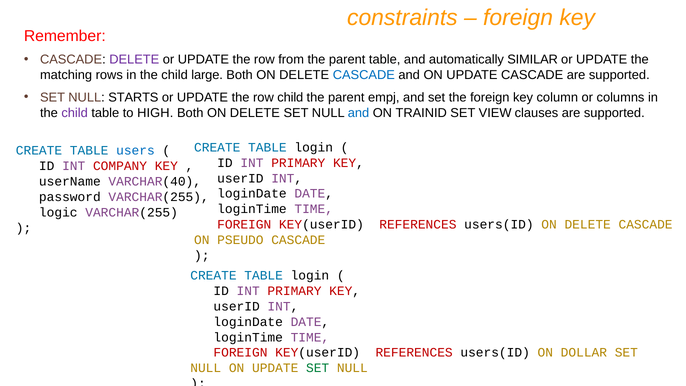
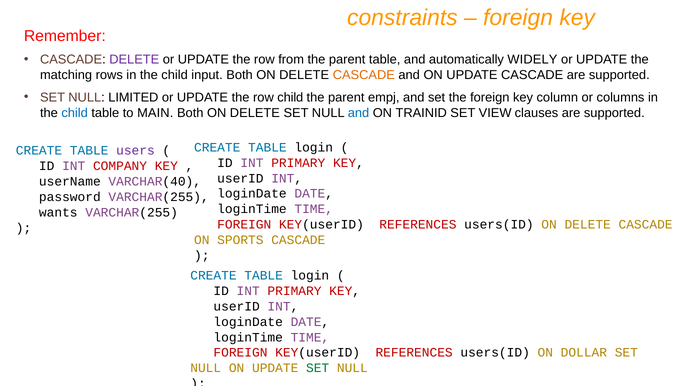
SIMILAR: SIMILAR -> WIDELY
large: large -> input
CASCADE at (364, 75) colour: blue -> orange
STARTS: STARTS -> LIMITED
child at (75, 113) colour: purple -> blue
HIGH: HIGH -> MAIN
users colour: blue -> purple
logic: logic -> wants
PSEUDO: PSEUDO -> SPORTS
